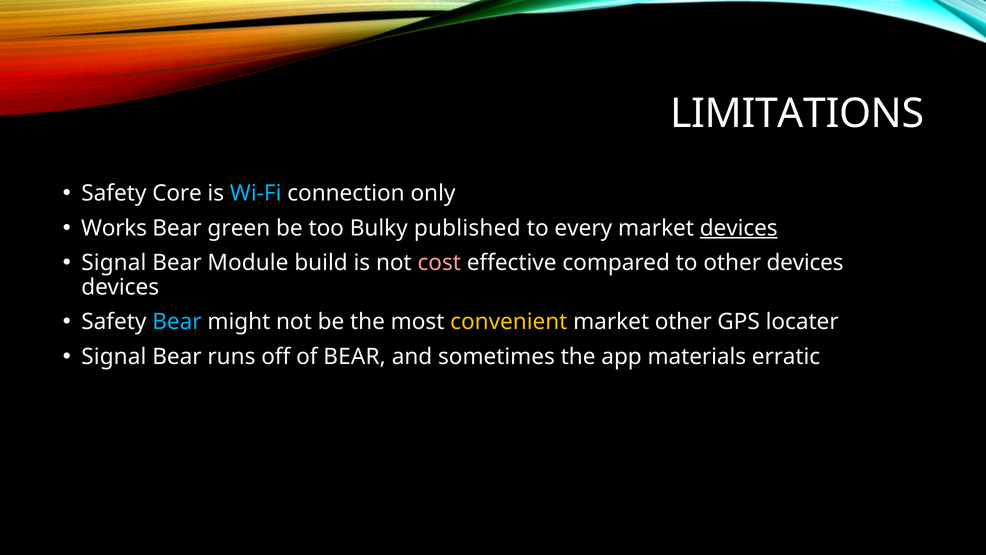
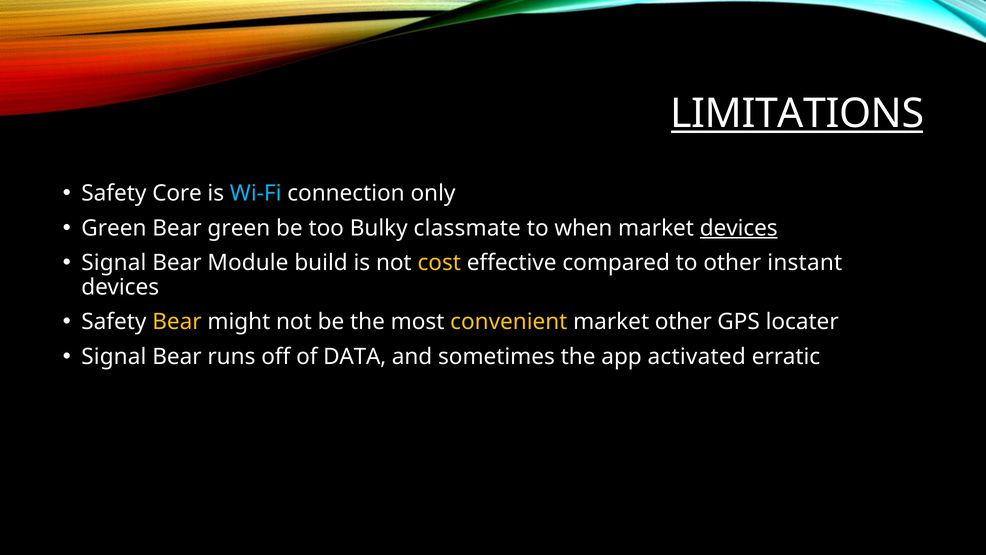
LIMITATIONS underline: none -> present
Works at (114, 228): Works -> Green
published: published -> classmate
every: every -> when
cost colour: pink -> yellow
other devices: devices -> instant
Bear at (177, 322) colour: light blue -> yellow
of BEAR: BEAR -> DATA
materials: materials -> activated
